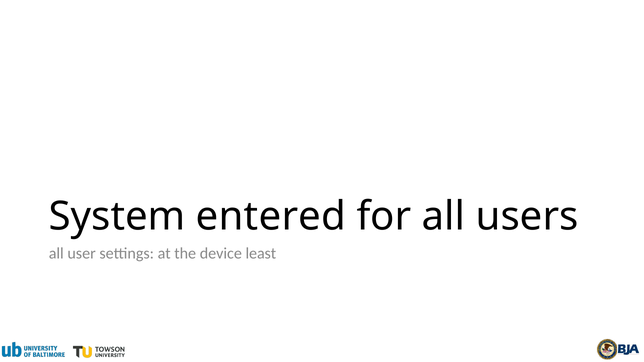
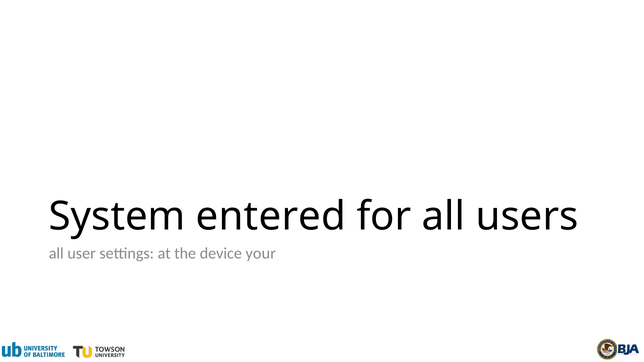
least: least -> your
